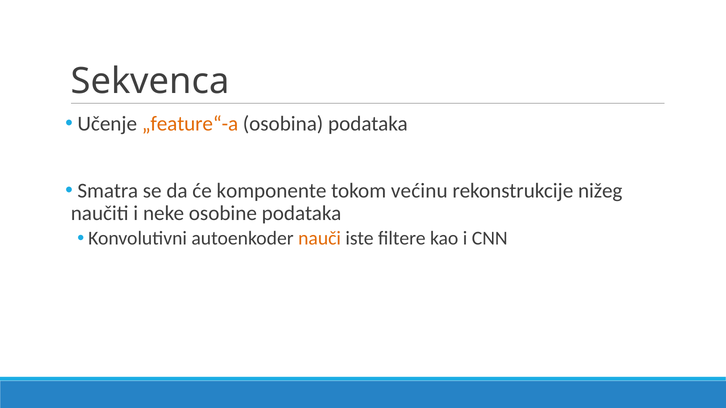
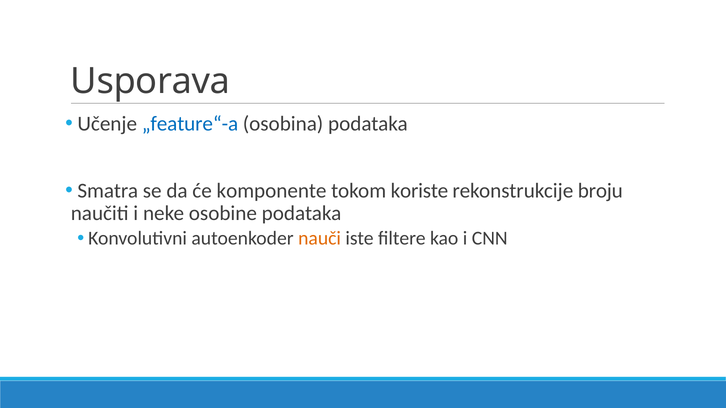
Sekvenca: Sekvenca -> Usporava
„feature“-a colour: orange -> blue
većinu: većinu -> koriste
nižeg: nižeg -> broju
